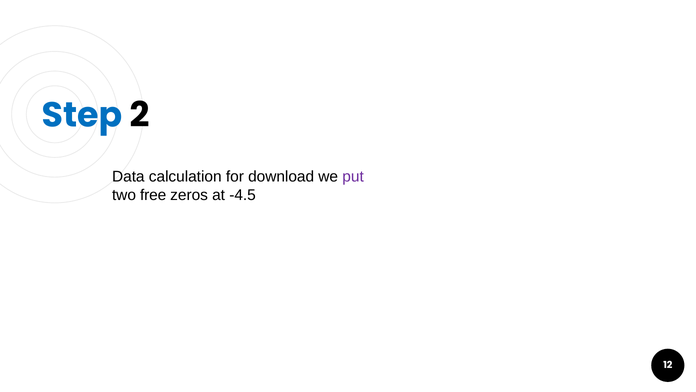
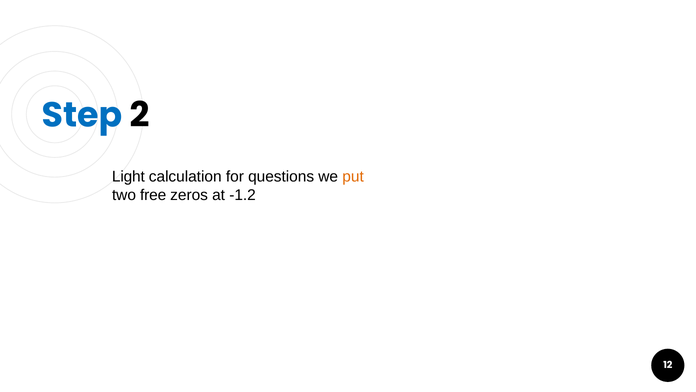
Data: Data -> Light
download: download -> questions
put colour: purple -> orange
-4.5: -4.5 -> -1.2
